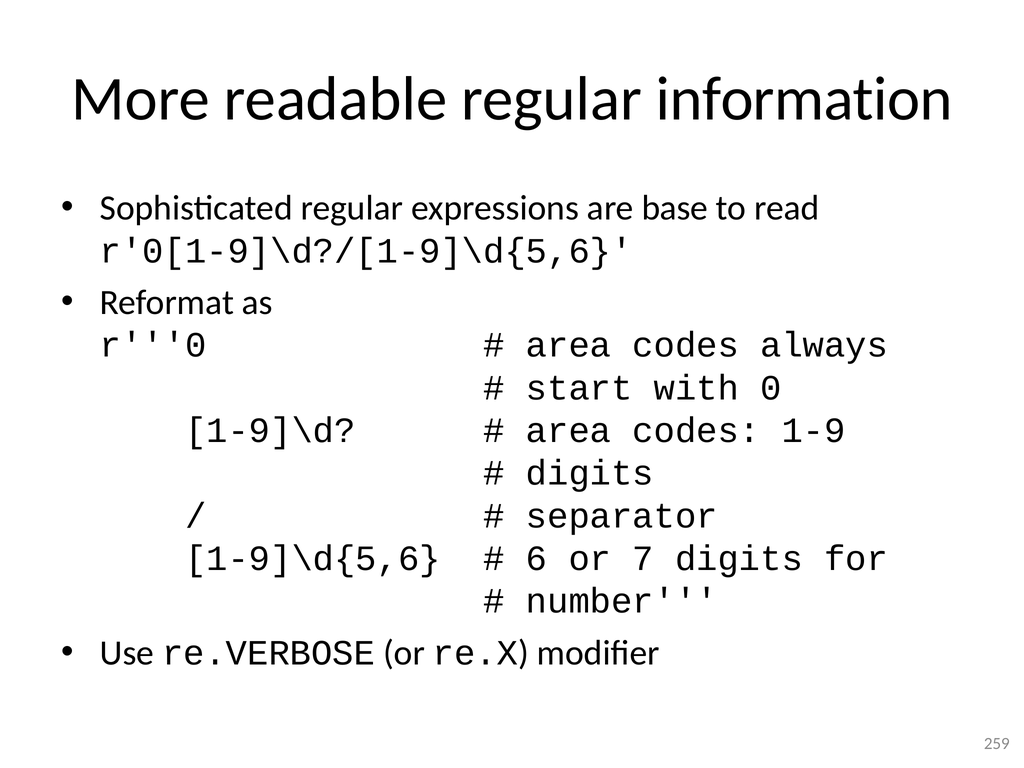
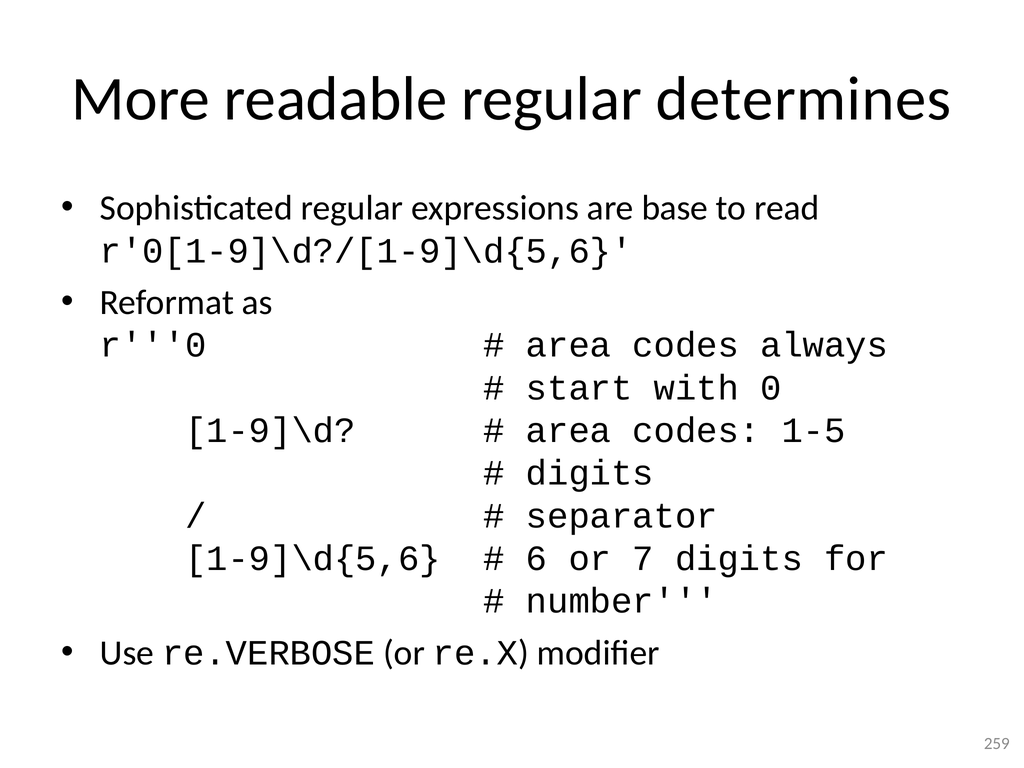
information: information -> determines
1-9: 1-9 -> 1-5
